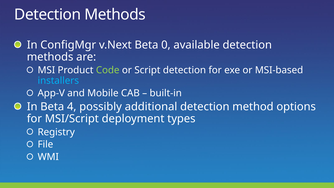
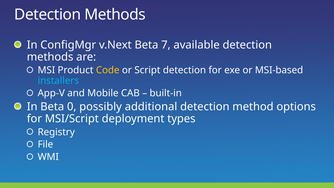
0: 0 -> 7
Code colour: light green -> yellow
4: 4 -> 0
